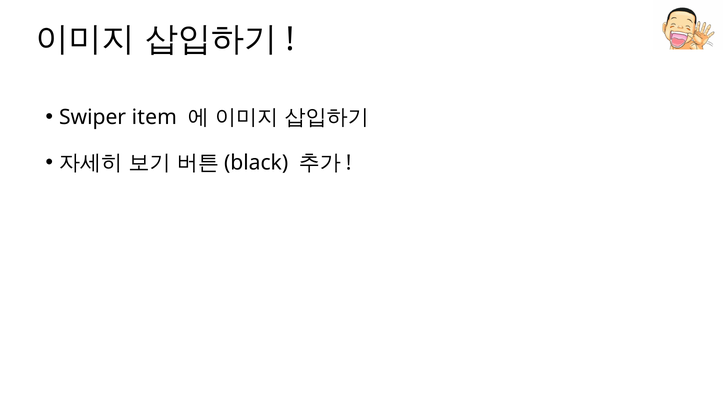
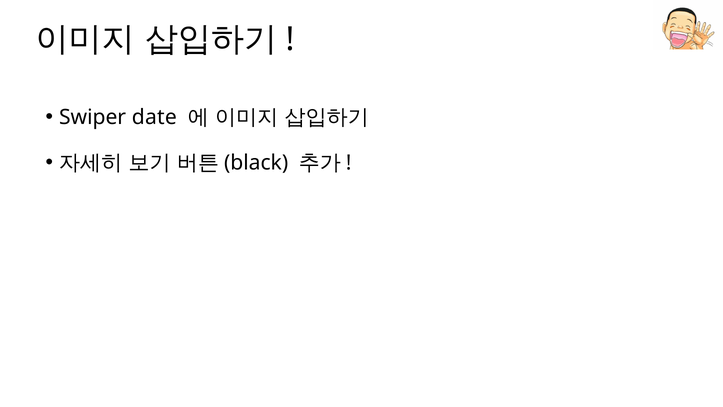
item: item -> date
